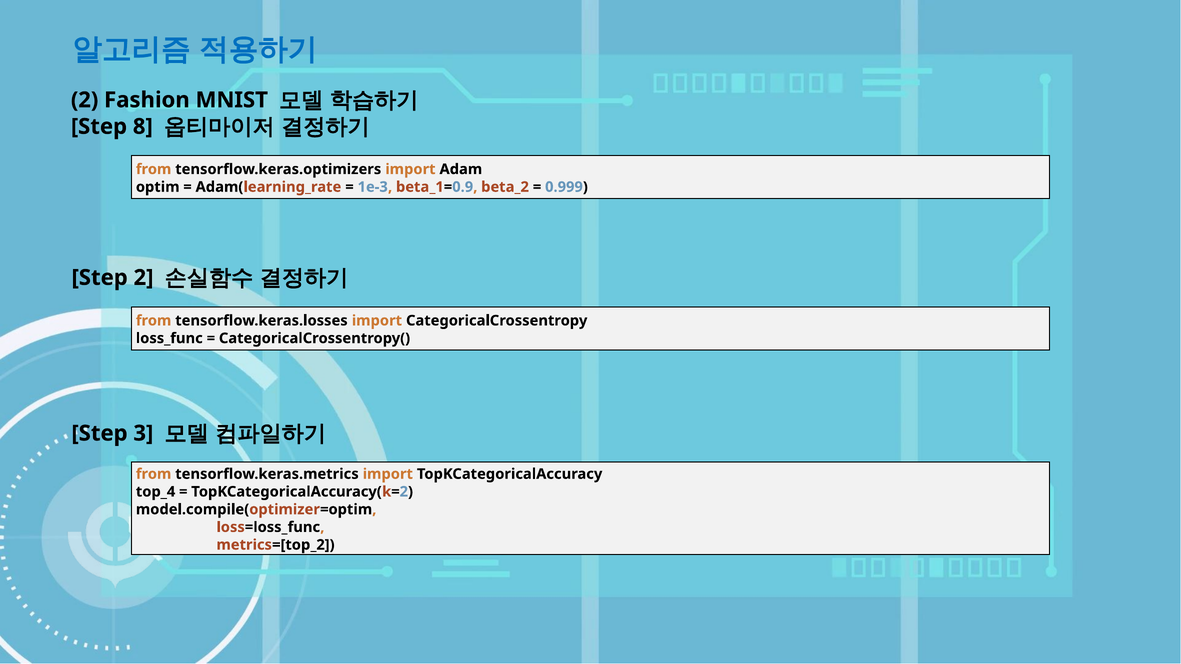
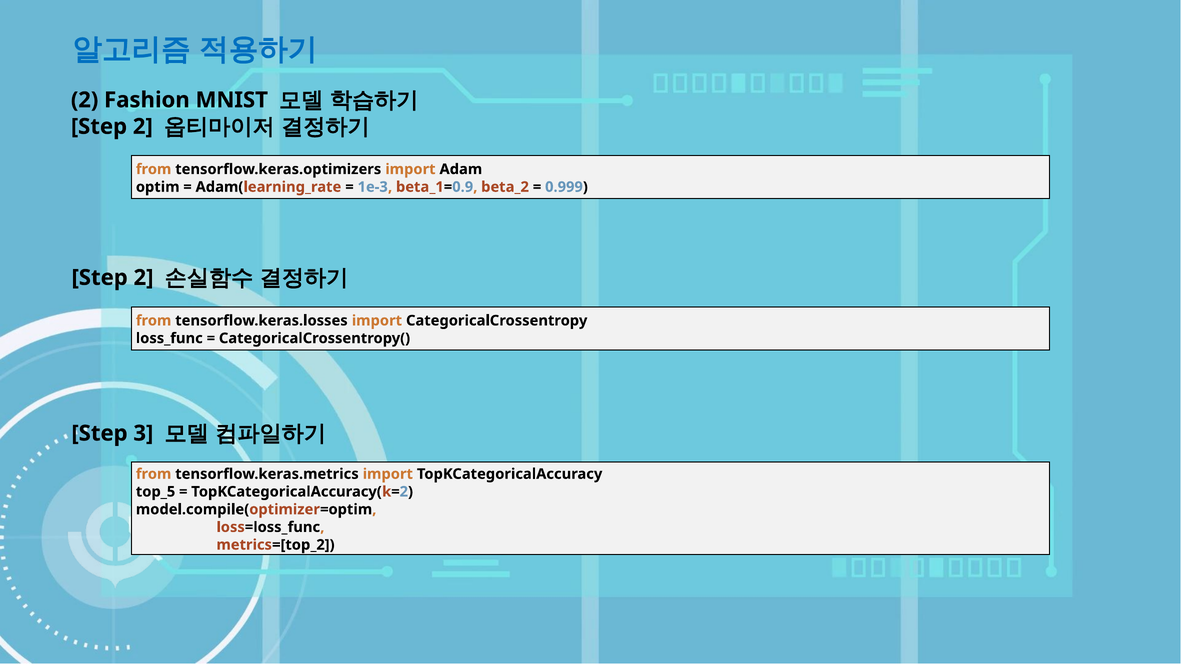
8 at (143, 127): 8 -> 2
top_4: top_4 -> top_5
